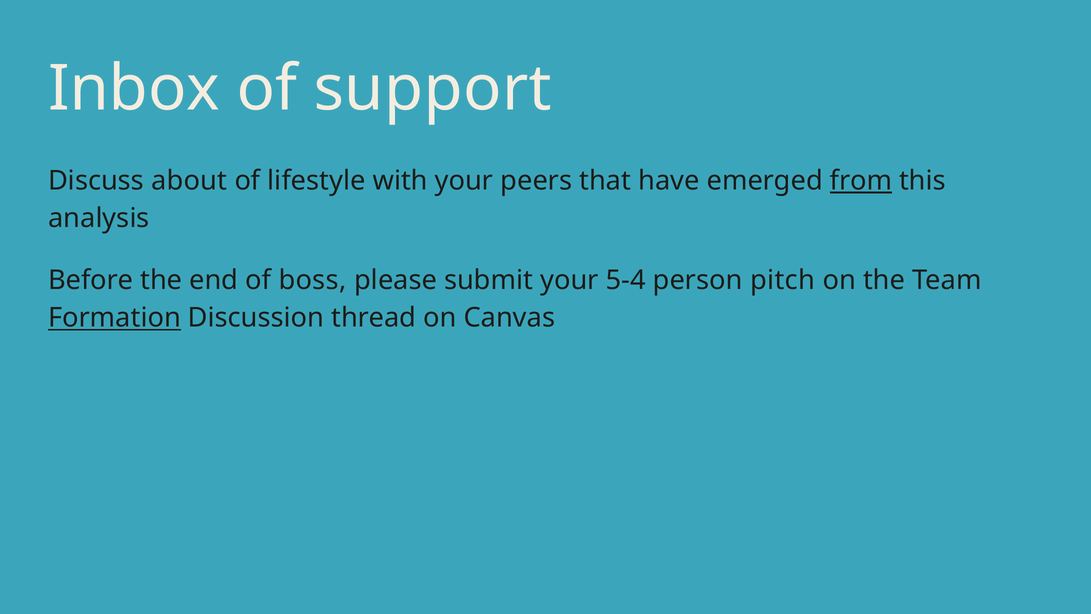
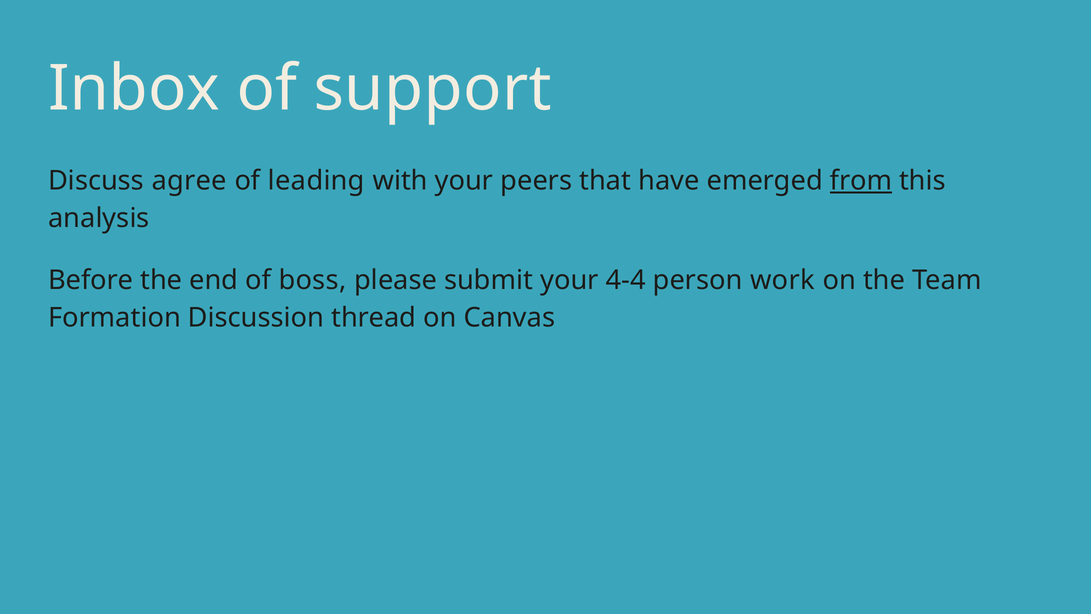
about: about -> agree
lifestyle: lifestyle -> leading
5-4: 5-4 -> 4-4
pitch: pitch -> work
Formation underline: present -> none
